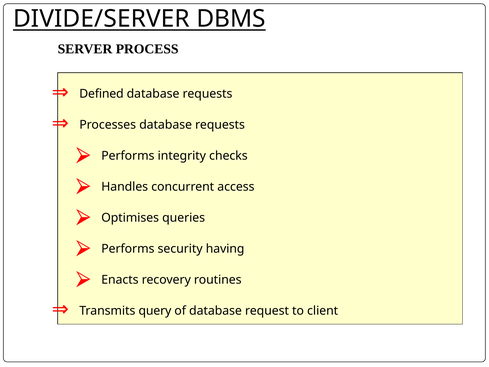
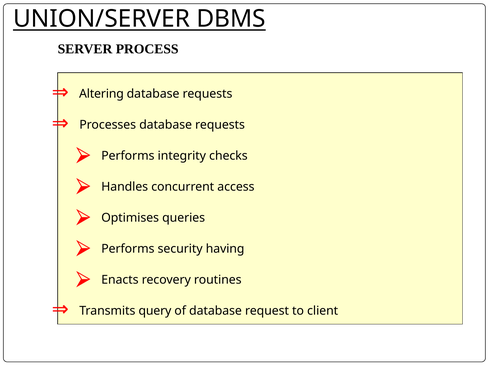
DIVIDE/SERVER: DIVIDE/SERVER -> UNION/SERVER
Defined: Defined -> Altering
